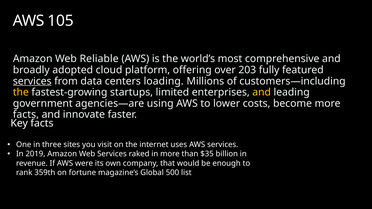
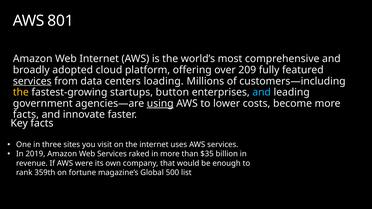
105: 105 -> 801
Web Reliable: Reliable -> Internet
203: 203 -> 209
limited: limited -> button
and at (262, 92) colour: yellow -> light blue
using underline: none -> present
